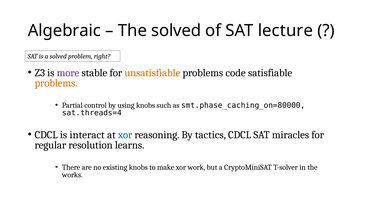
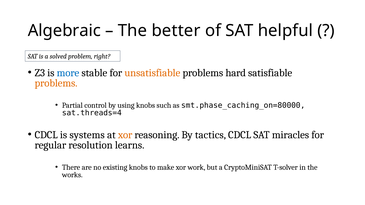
The solved: solved -> better
lecture: lecture -> helpful
more colour: purple -> blue
code: code -> hard
interact: interact -> systems
xor at (125, 135) colour: blue -> orange
